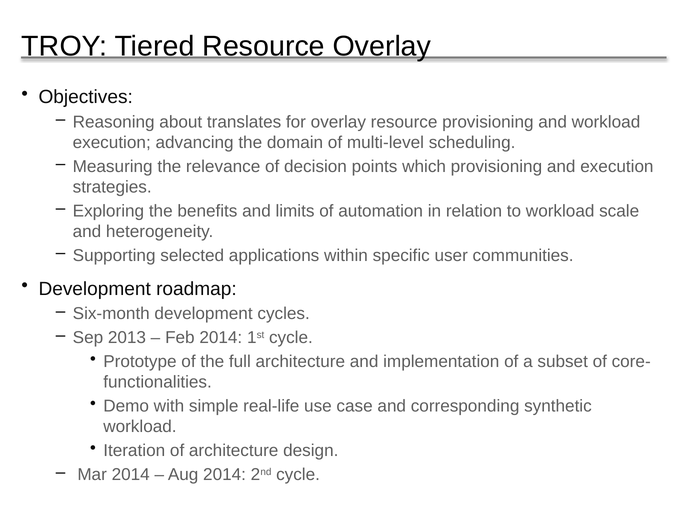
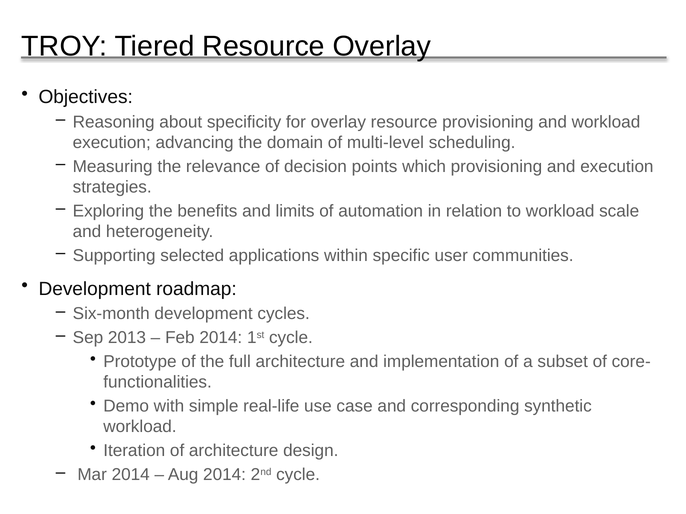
translates: translates -> specificity
